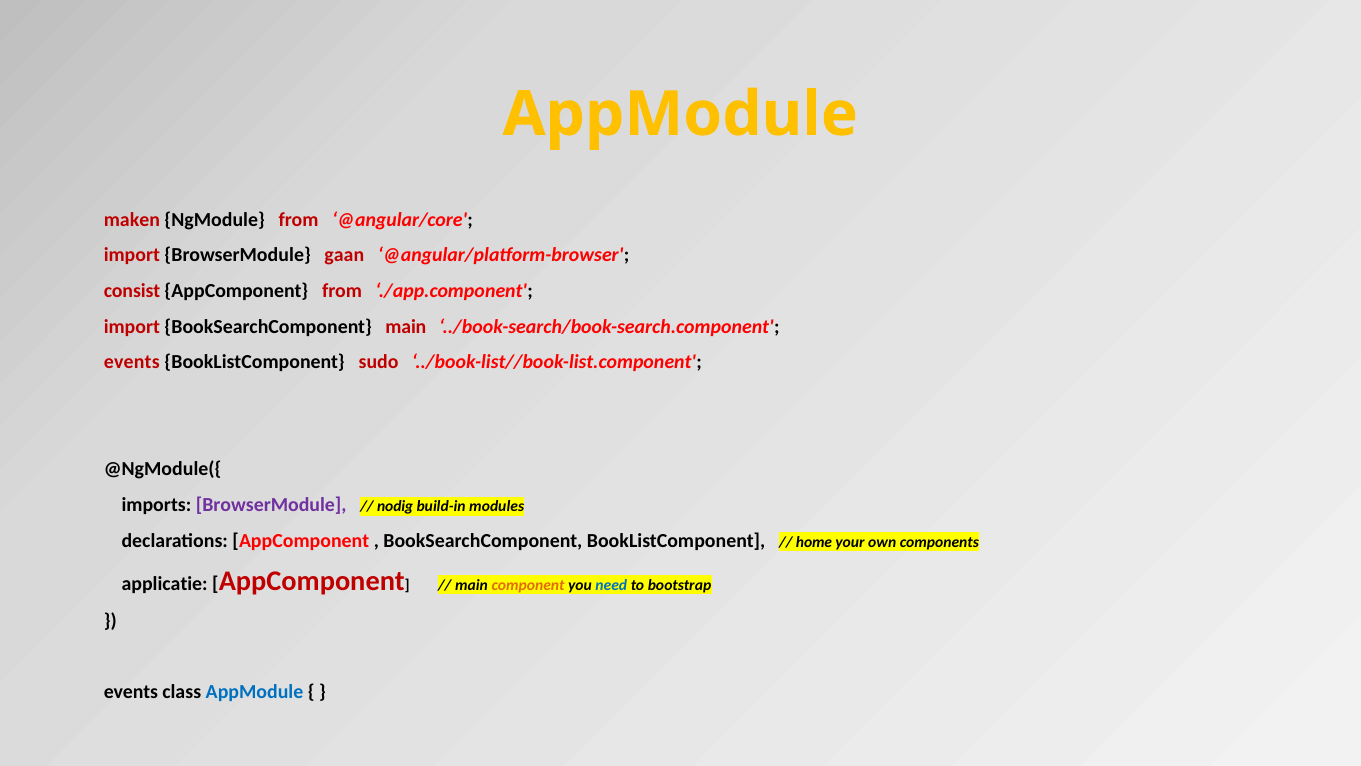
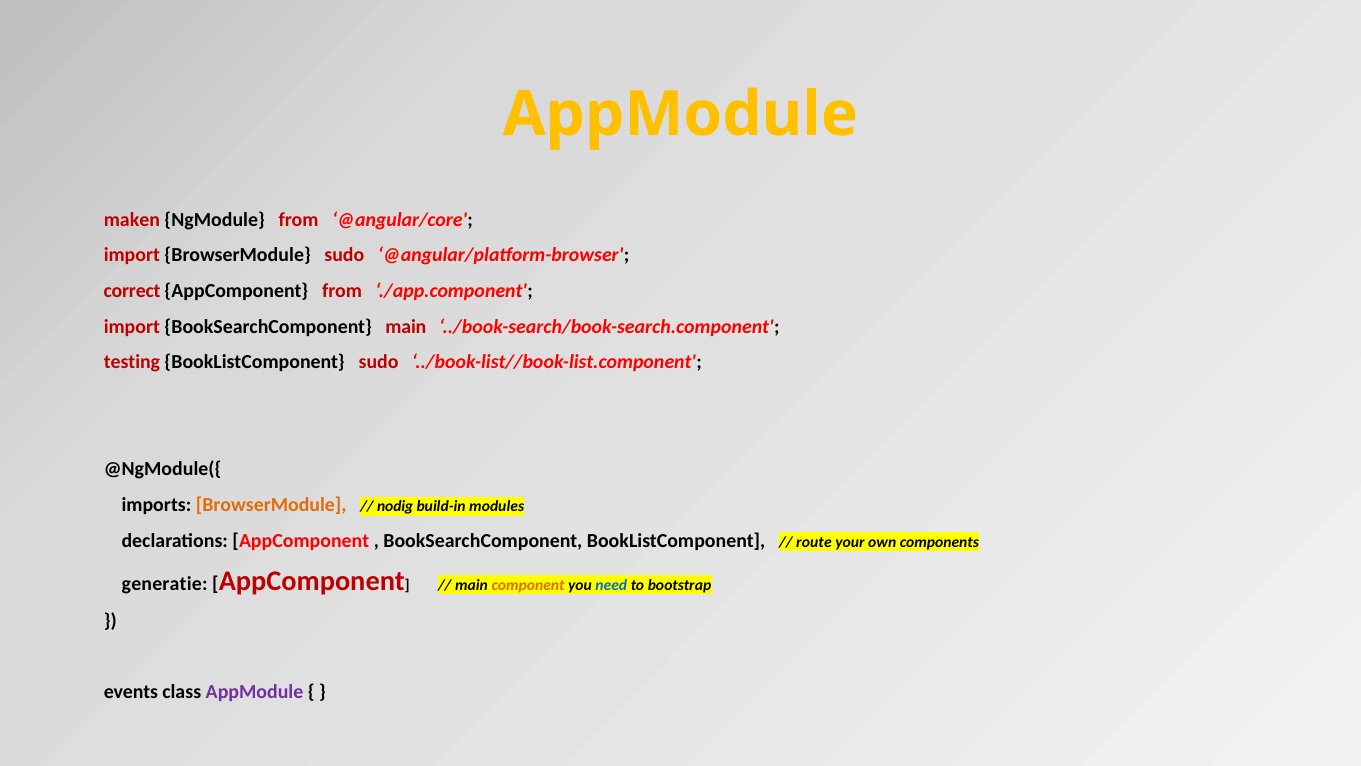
BrowserModule gaan: gaan -> sudo
consist: consist -> correct
events at (132, 362): events -> testing
BrowserModule at (271, 505) colour: purple -> orange
home: home -> route
applicatie: applicatie -> generatie
AppModule at (255, 692) colour: blue -> purple
